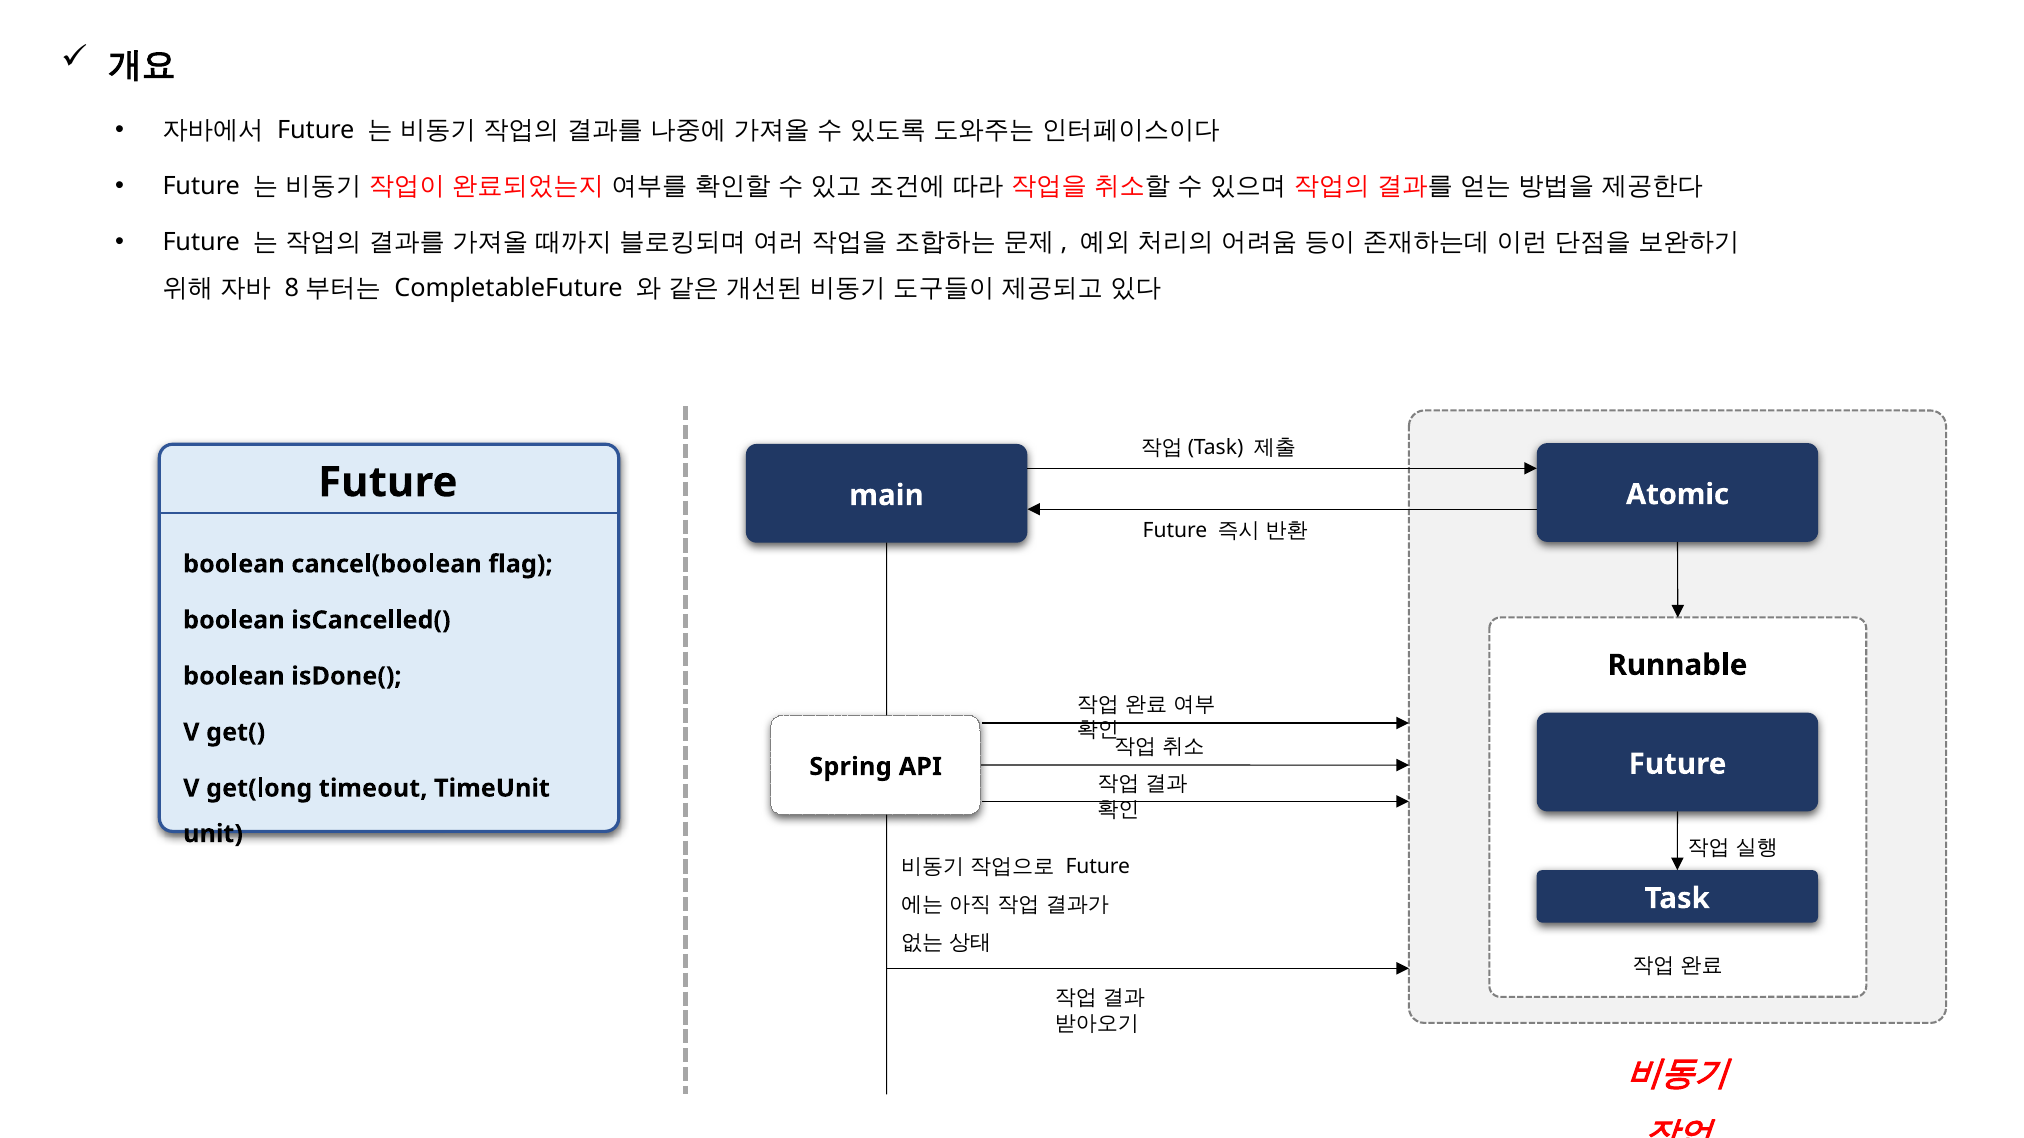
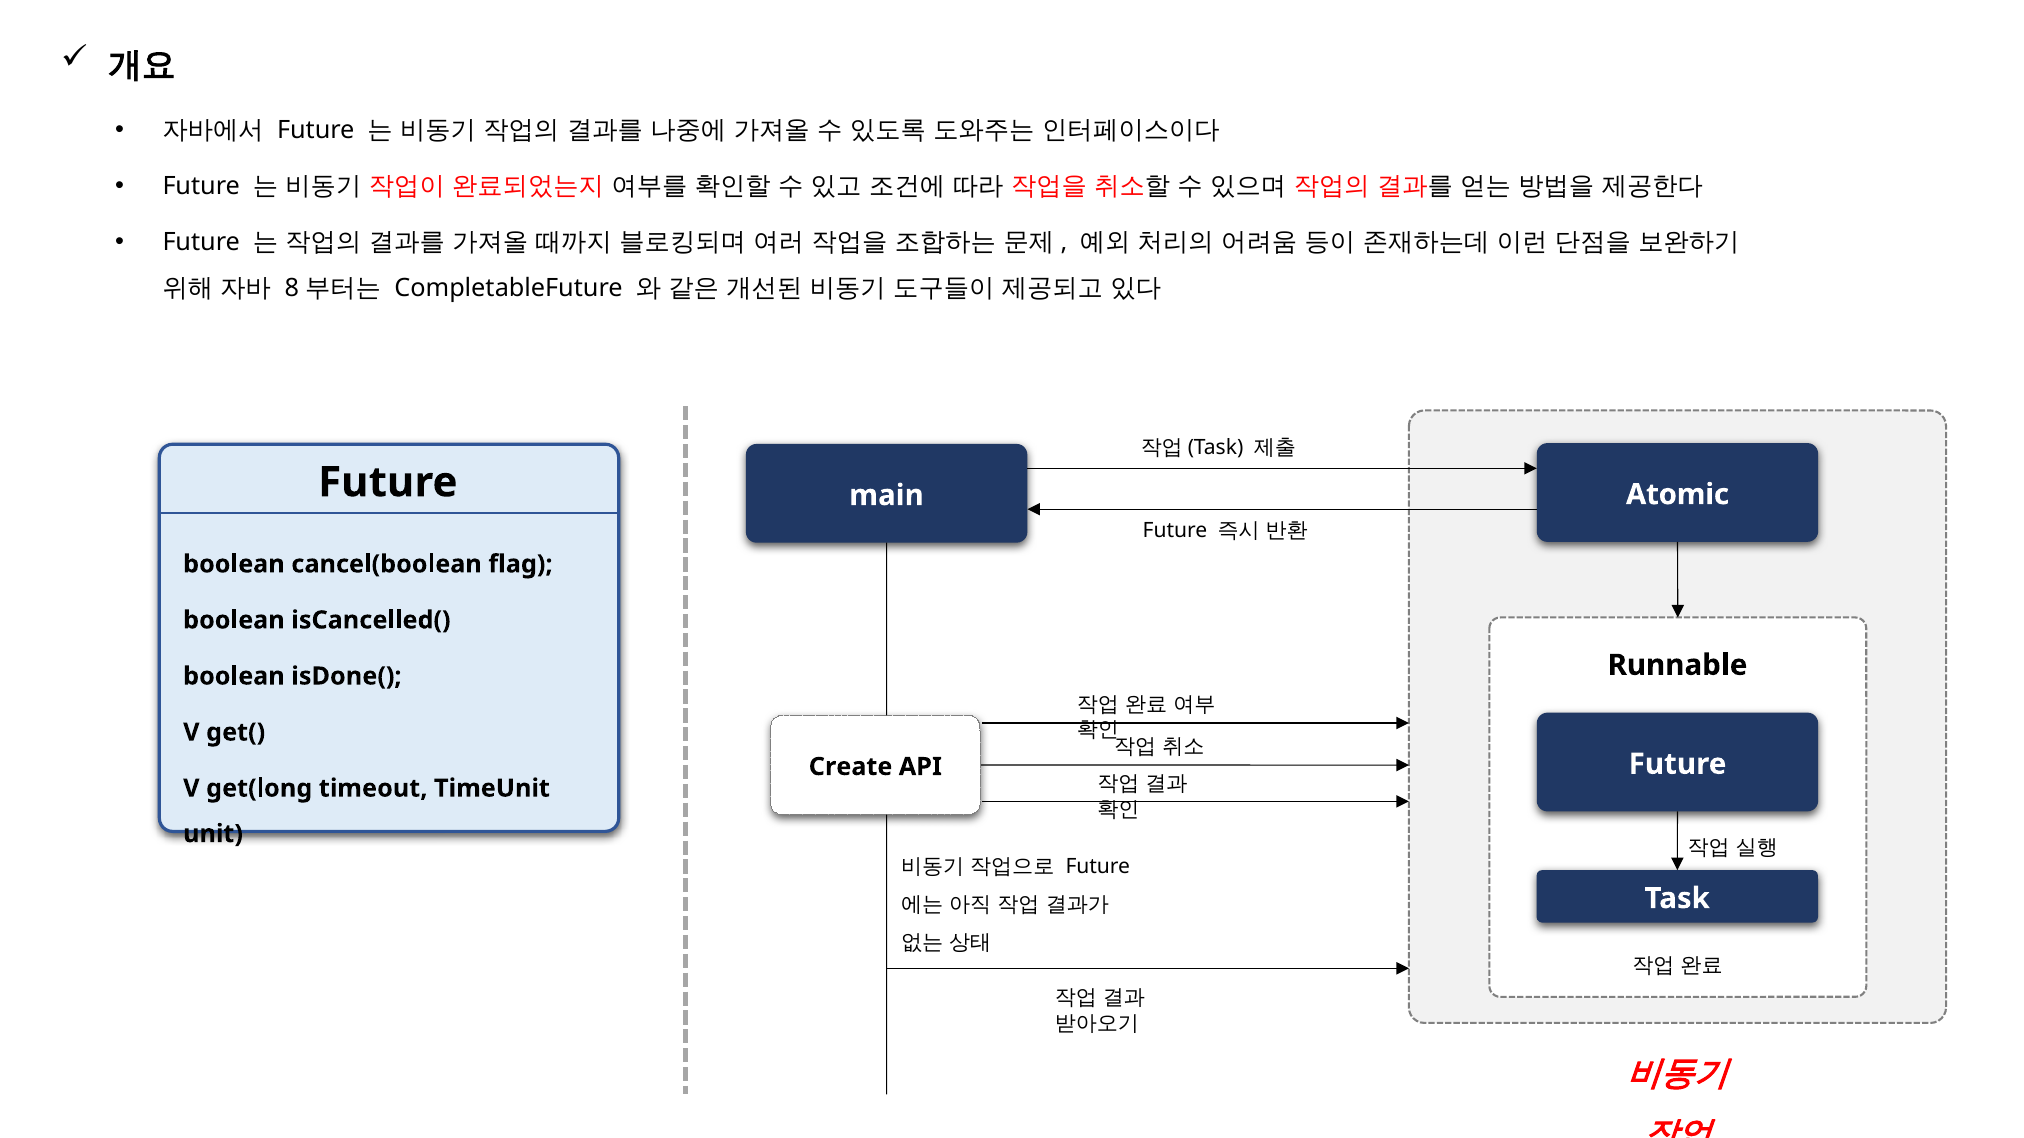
Spring: Spring -> Create
